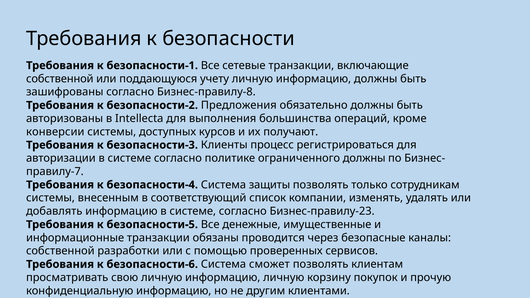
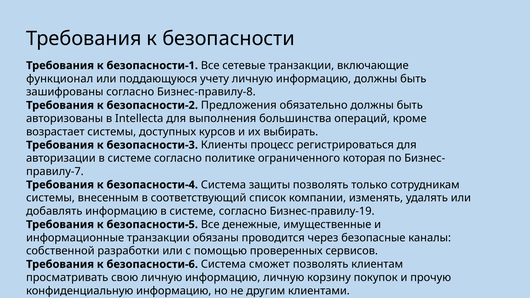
собственной at (60, 79): собственной -> функционал
конверсии: конверсии -> возрастает
получают: получают -> выбирать
ограниченного должны: должны -> которая
Бизнес-правилу-23: Бизнес-правилу-23 -> Бизнес-правилу-19
